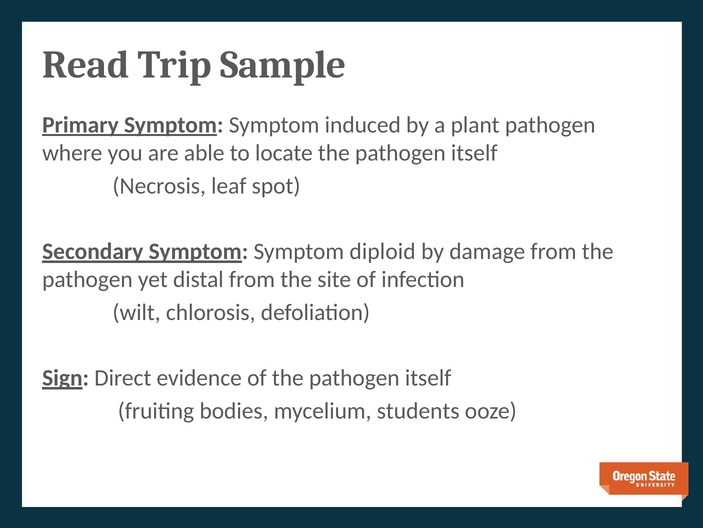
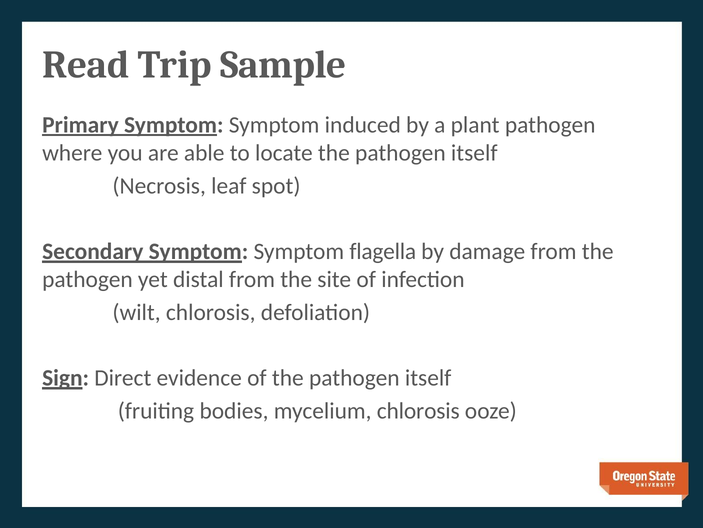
diploid: diploid -> flagella
mycelium students: students -> chlorosis
